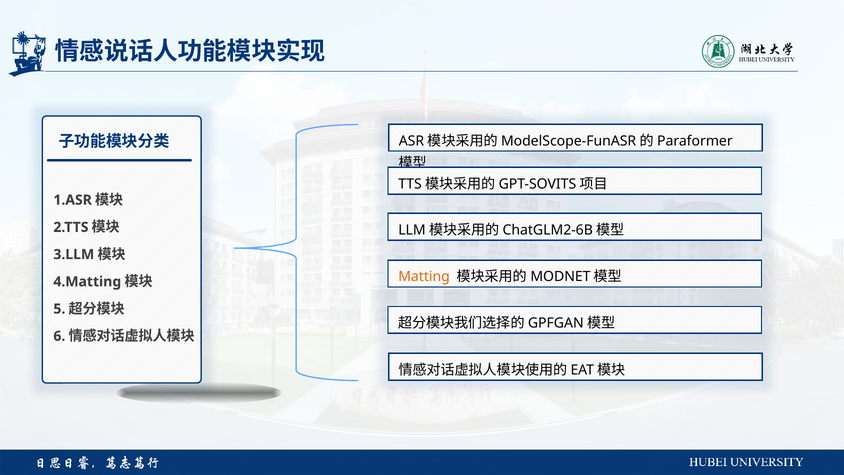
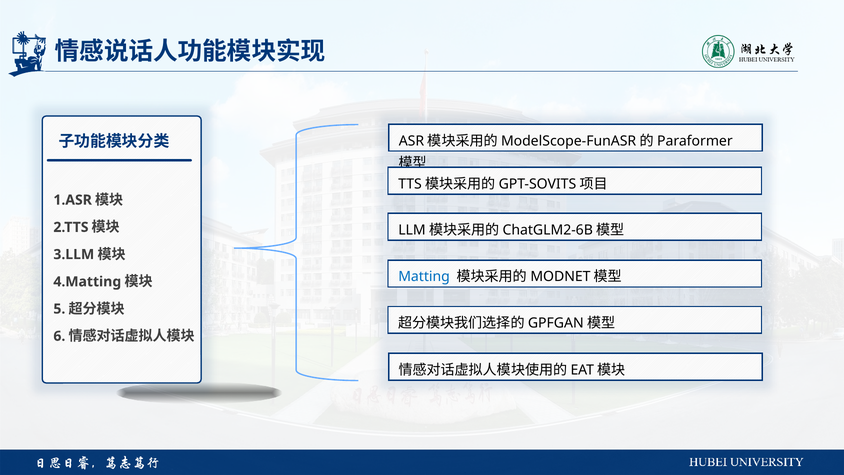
Matting colour: orange -> blue
